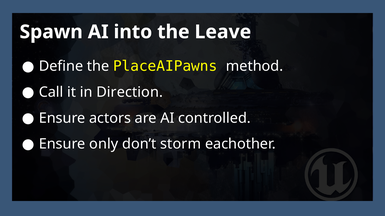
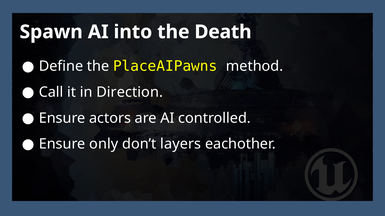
Leave: Leave -> Death
storm: storm -> layers
